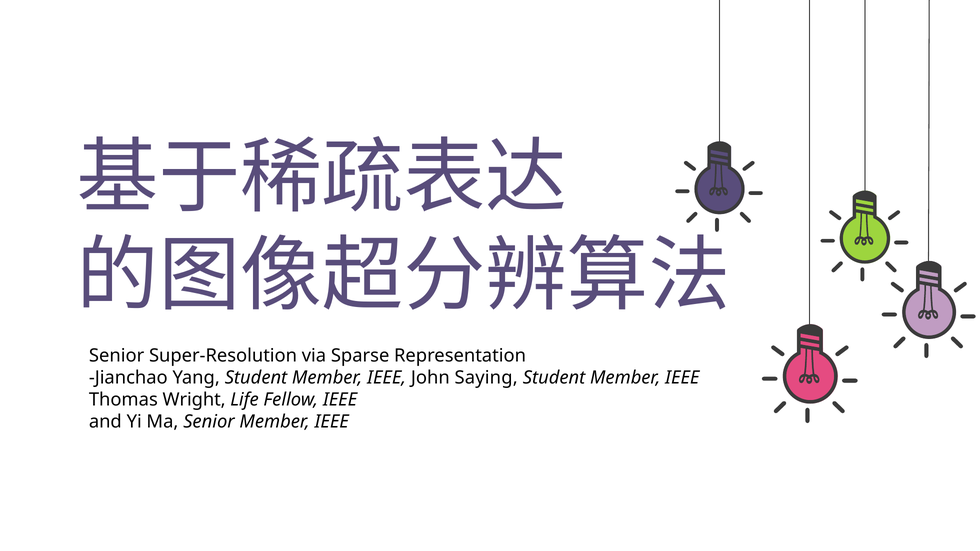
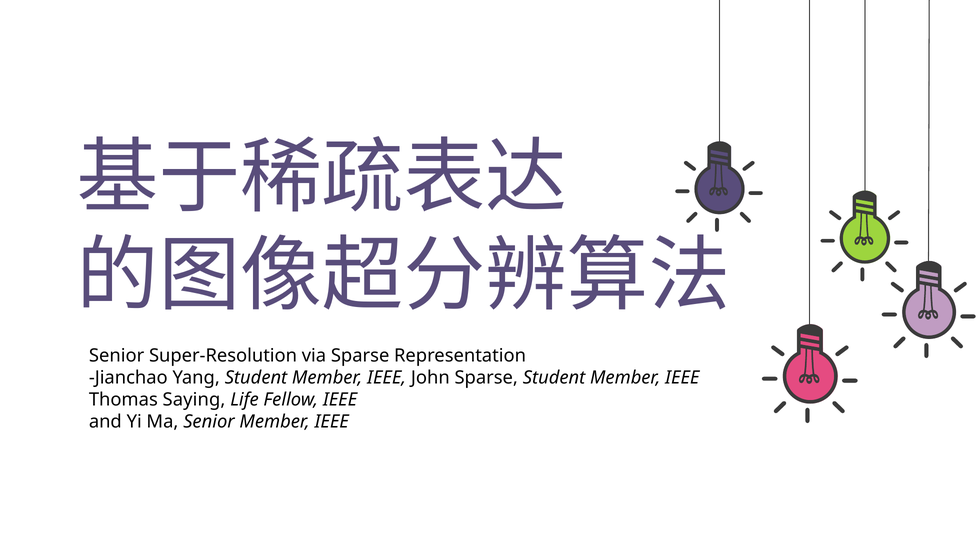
John Saying: Saying -> Sparse
Wright: Wright -> Saying
